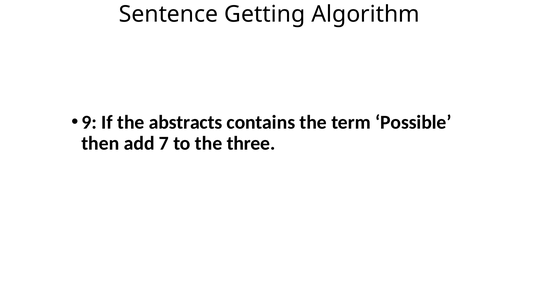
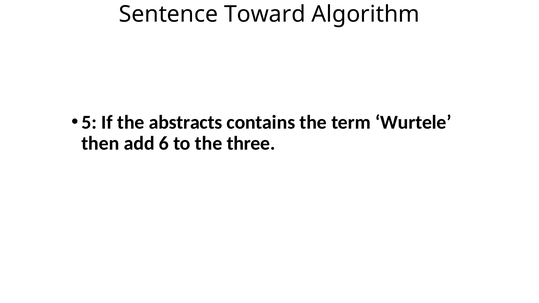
Getting: Getting -> Toward
9: 9 -> 5
Possible: Possible -> Wurtele
7: 7 -> 6
